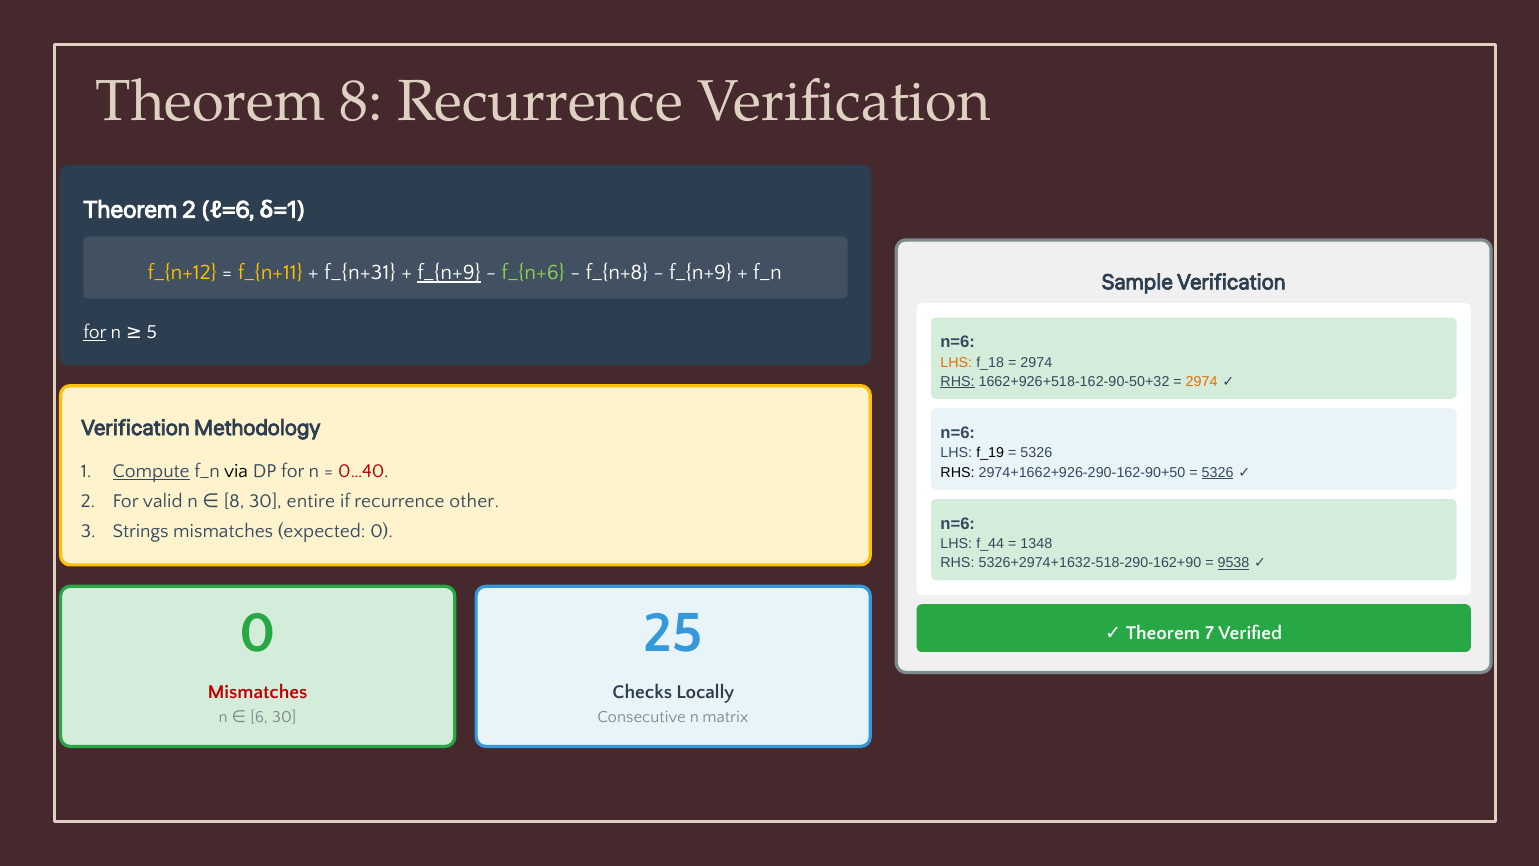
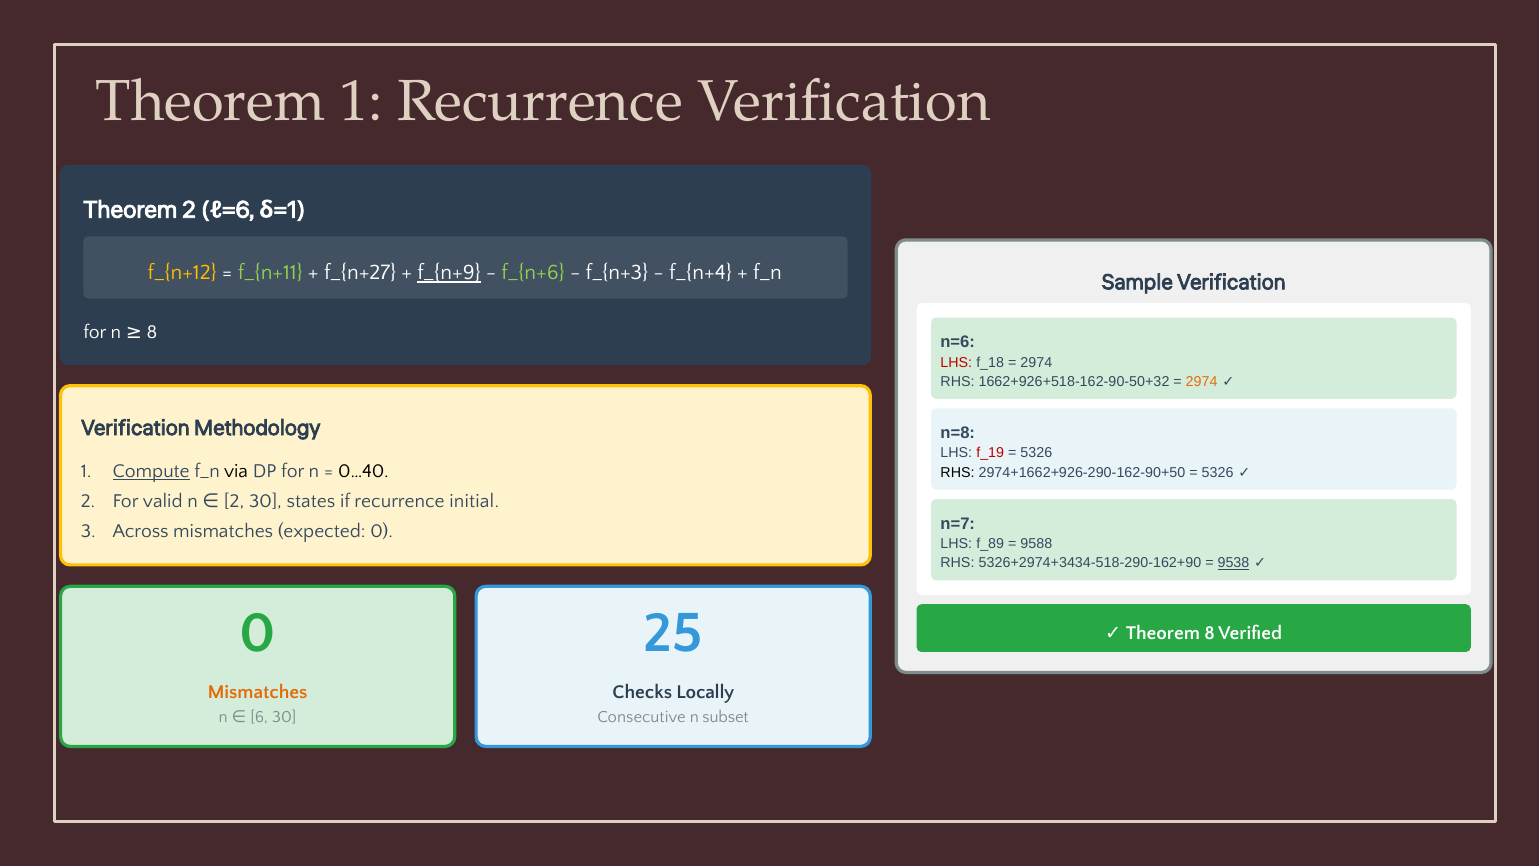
Theorem 8: 8 -> 1
f_{n+11 colour: yellow -> light green
f_{n+31: f_{n+31 -> f_{n+27
f_{n+8: f_{n+8 -> f_{n+3
f_{n+9 at (701, 273): f_{n+9 -> f_{n+4
for at (95, 332) underline: present -> none
n 5: 5 -> 8
LHS at (956, 362) colour: orange -> red
RHS at (958, 381) underline: present -> none
n=6 at (958, 433): n=6 -> n=8
f_19 colour: black -> red
0…40 colour: red -> black
5326 at (1218, 472) underline: present -> none
n 8: 8 -> 2
entire: entire -> states
other: other -> initial
n=6 at (958, 524): n=6 -> n=7
Strings: Strings -> Across
f_44: f_44 -> f_89
1348: 1348 -> 9588
5326+2974+1632-518-290-162+90: 5326+2974+1632-518-290-162+90 -> 5326+2974+3434-518-290-162+90
7 at (1209, 633): 7 -> 8
Mismatches at (258, 692) colour: red -> orange
matrix: matrix -> subset
